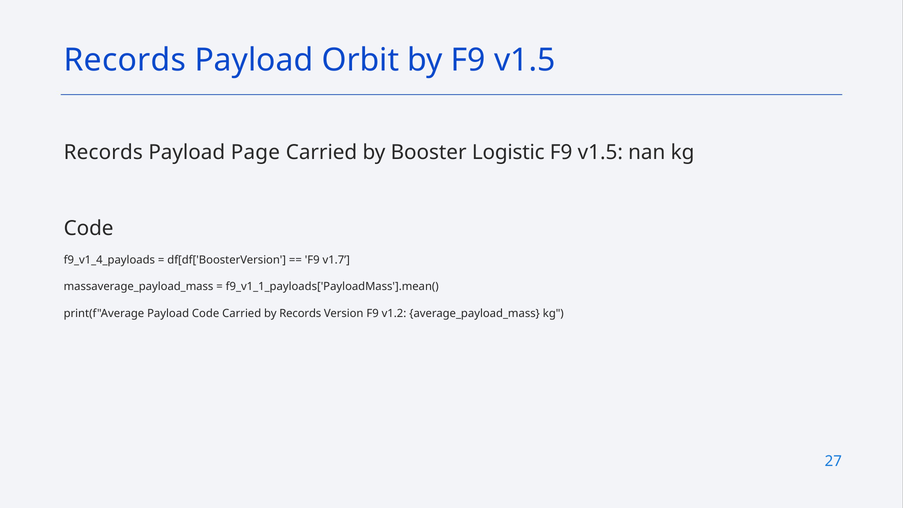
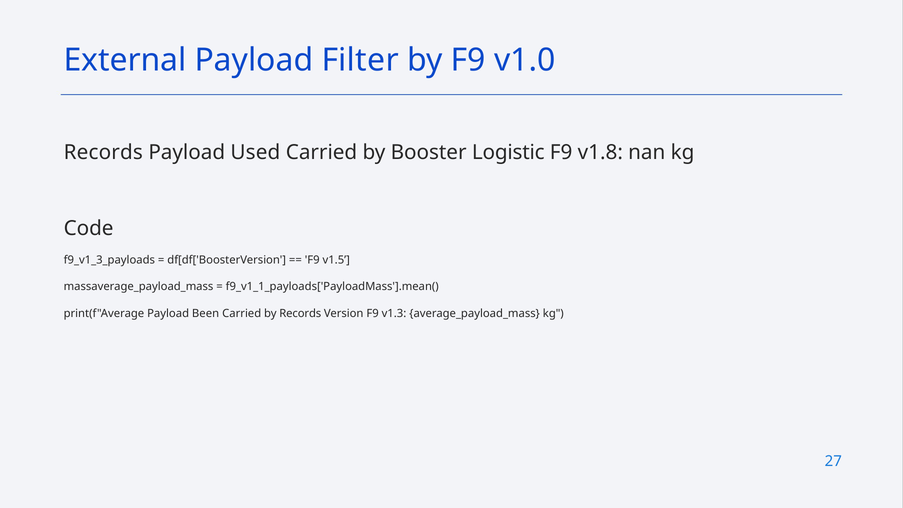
Records at (125, 60): Records -> External
Orbit: Orbit -> Filter
by F9 v1.5: v1.5 -> v1.0
Page: Page -> Used
v1.5 at (600, 152): v1.5 -> v1.8
f9_v1_4_payloads: f9_v1_4_payloads -> f9_v1_3_payloads
v1.7: v1.7 -> v1.5
Payload Code: Code -> Been
v1.2: v1.2 -> v1.3
